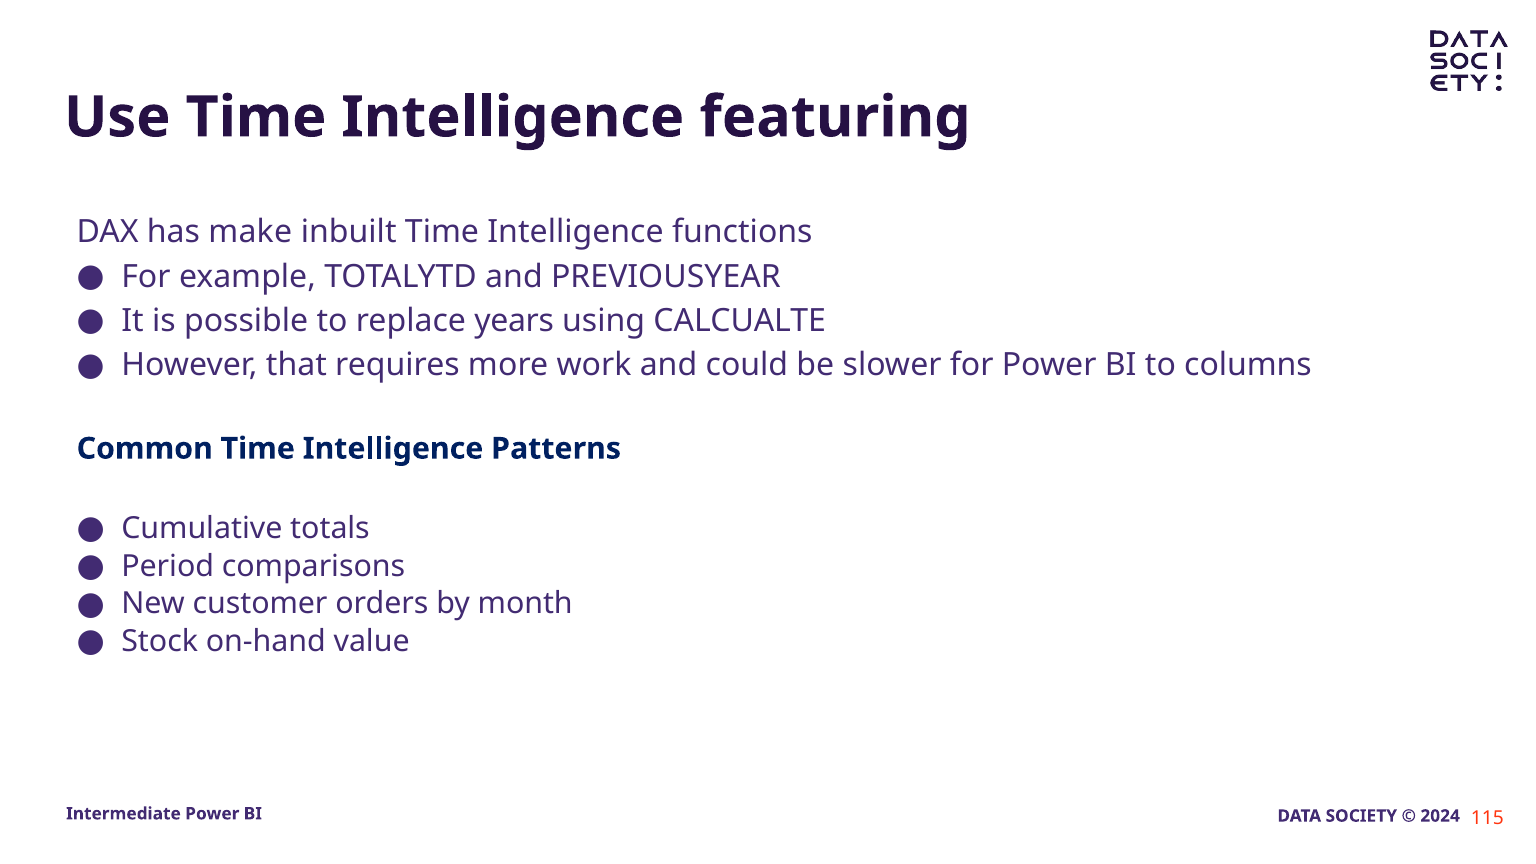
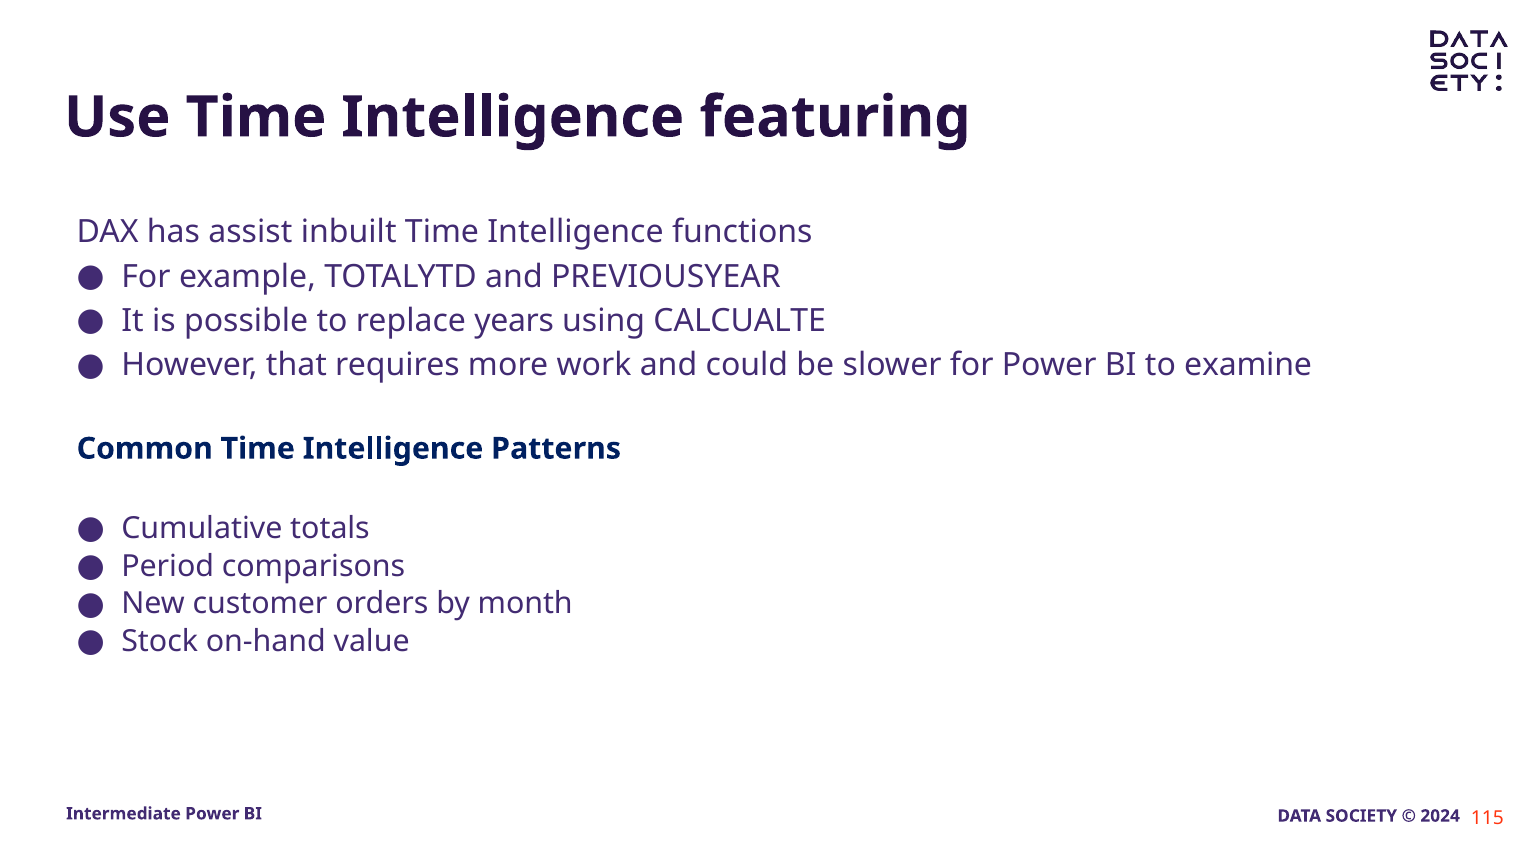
make: make -> assist
columns: columns -> examine
